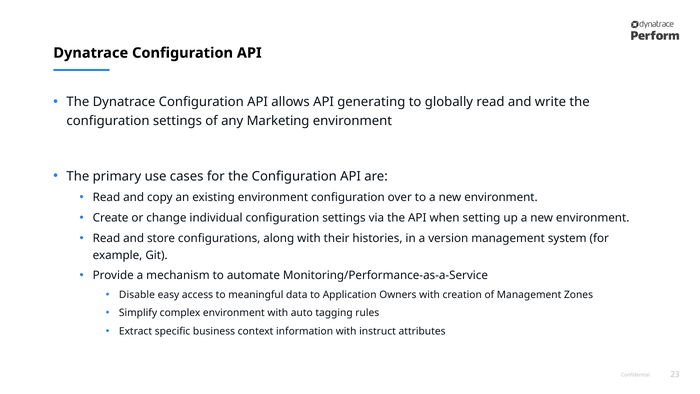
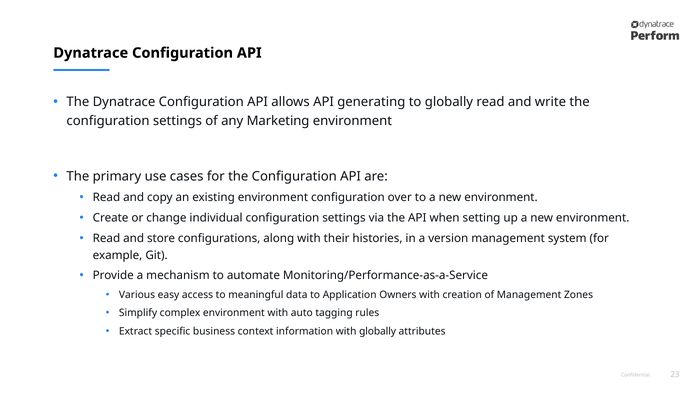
Disable: Disable -> Various
with instruct: instruct -> globally
